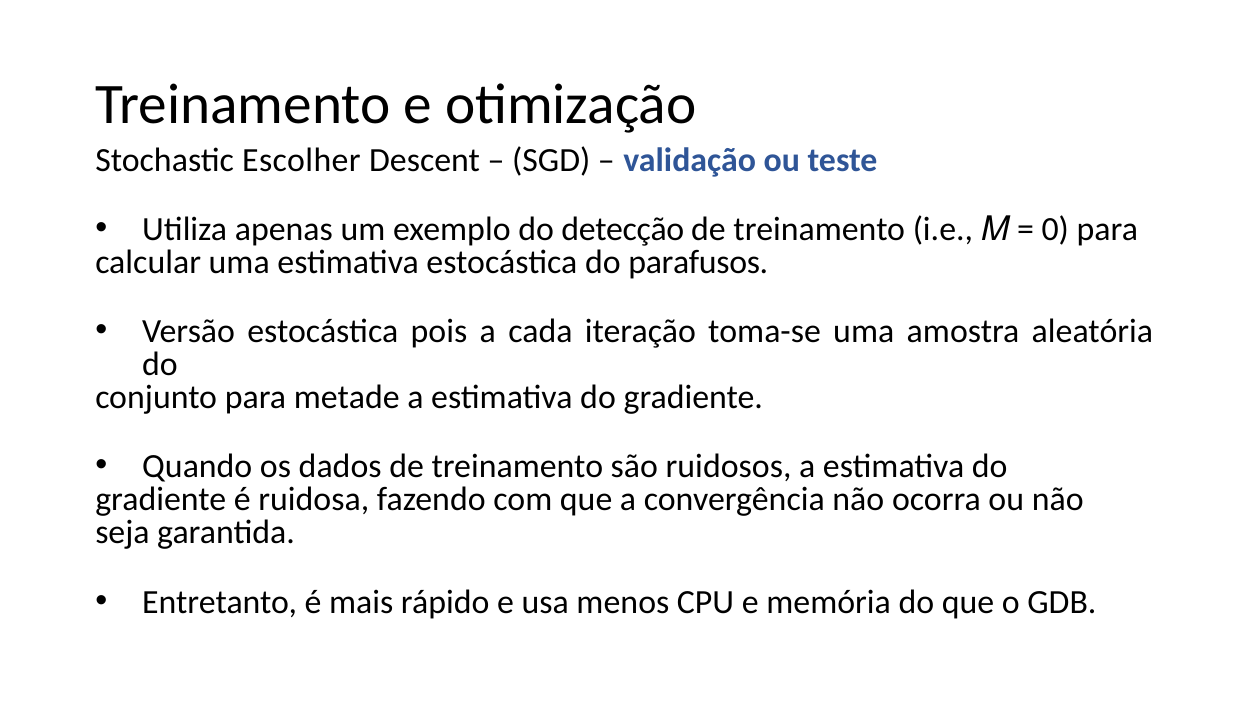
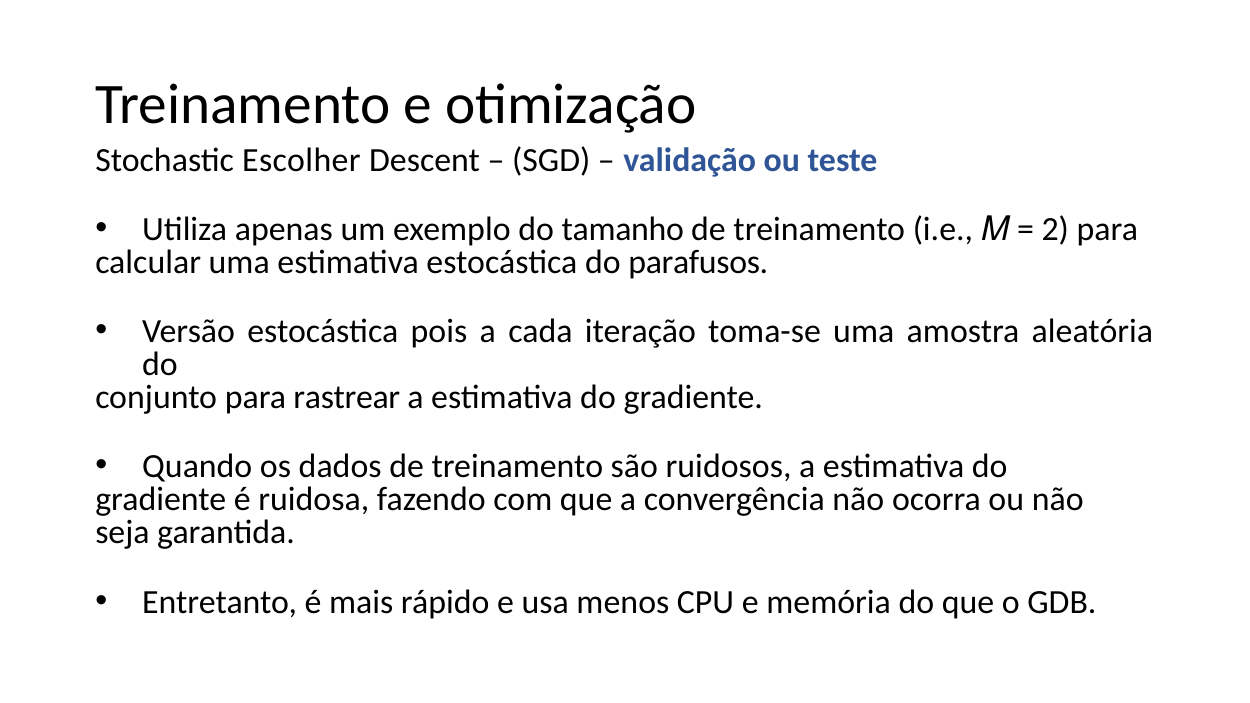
detecção: detecção -> tamanho
0: 0 -> 2
metade: metade -> rastrear
